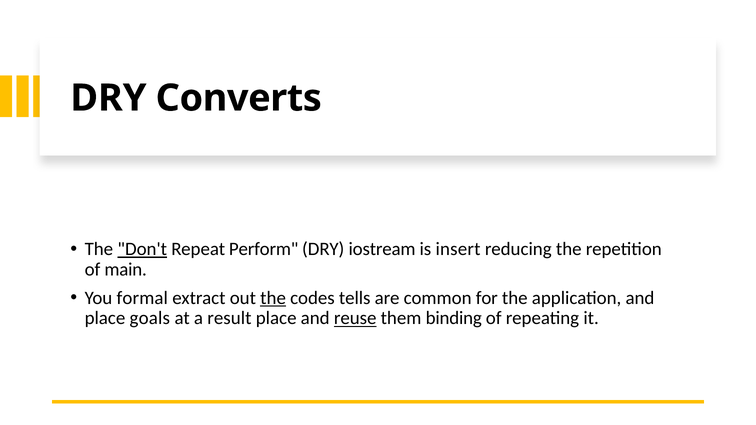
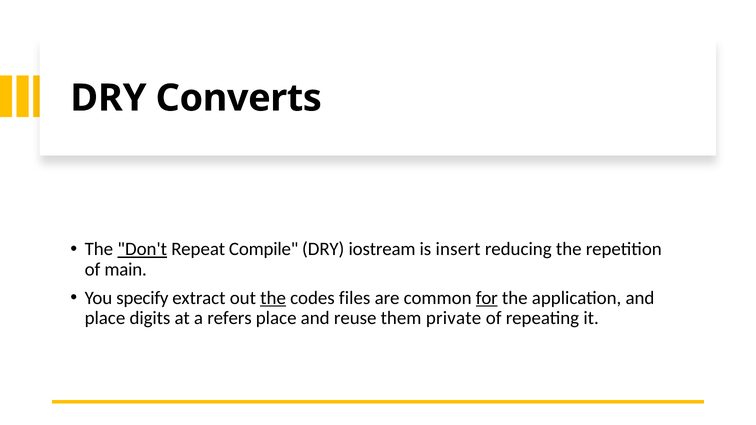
Perform: Perform -> Compile
formal: formal -> specify
tells: tells -> files
for underline: none -> present
goals: goals -> digits
result: result -> refers
reuse underline: present -> none
binding: binding -> private
